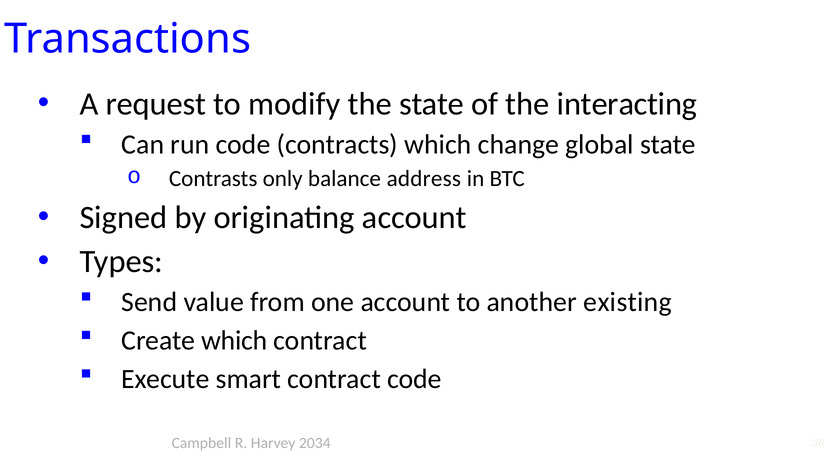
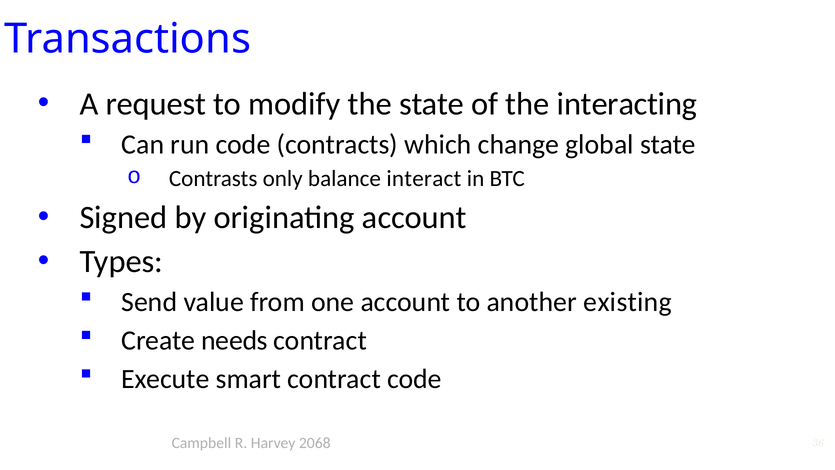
address: address -> interact
Create which: which -> needs
2034: 2034 -> 2068
